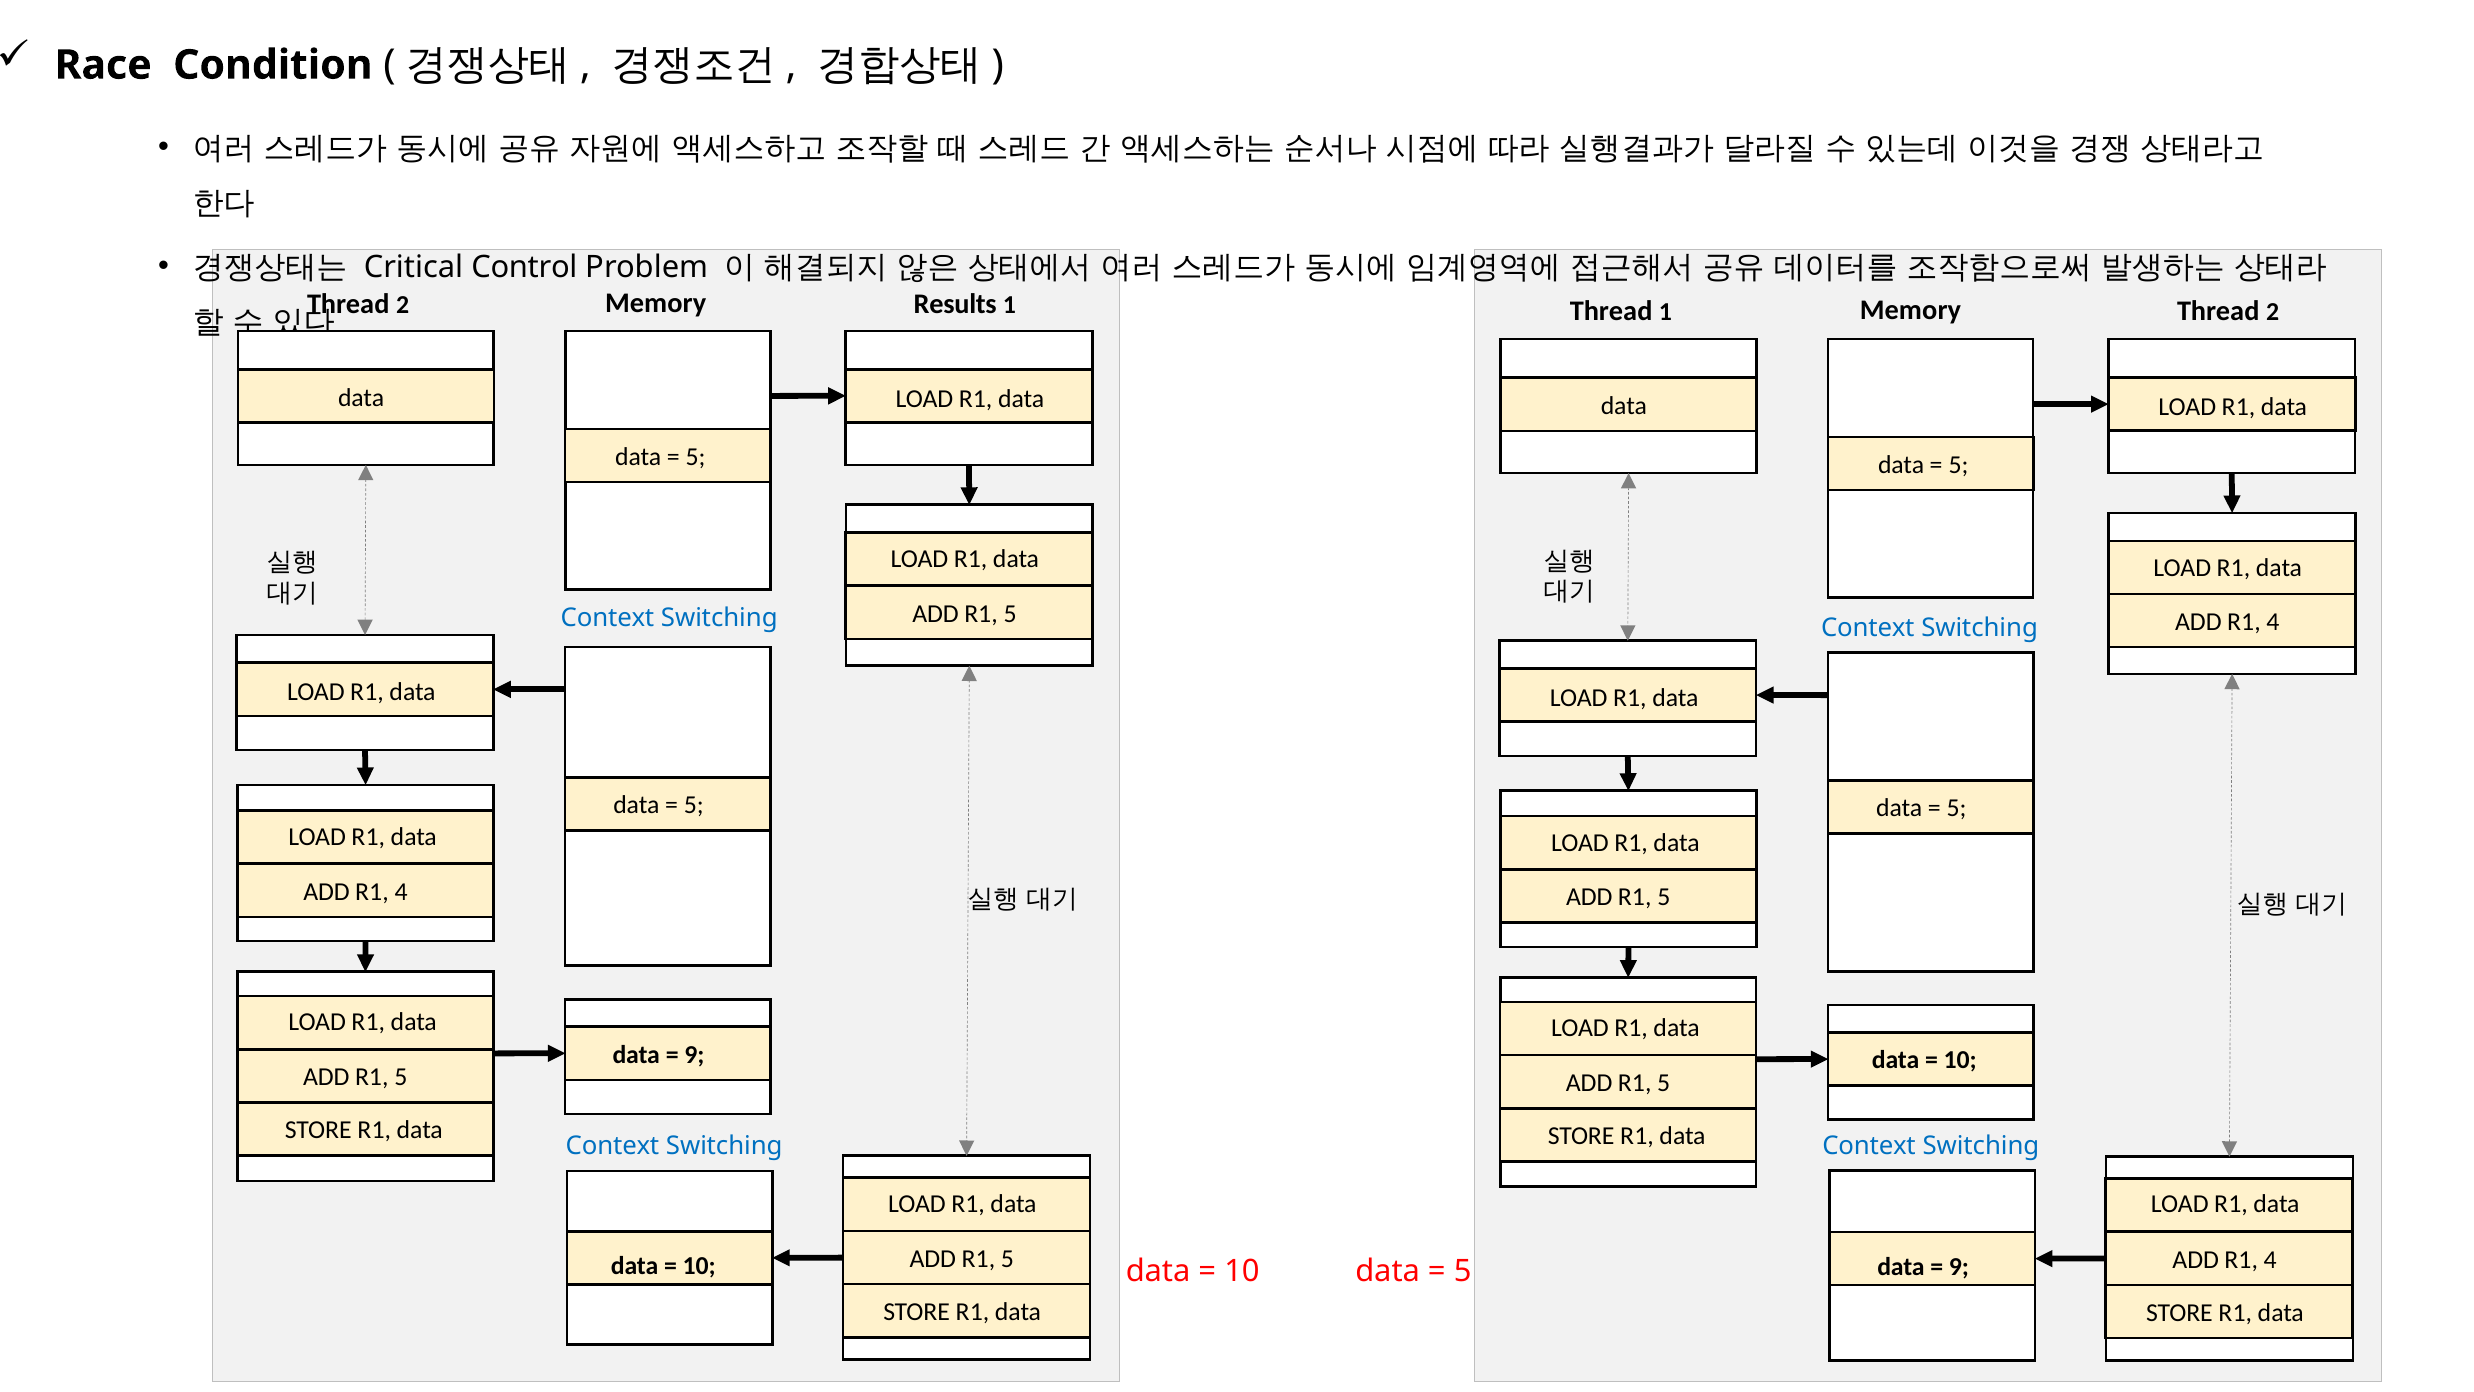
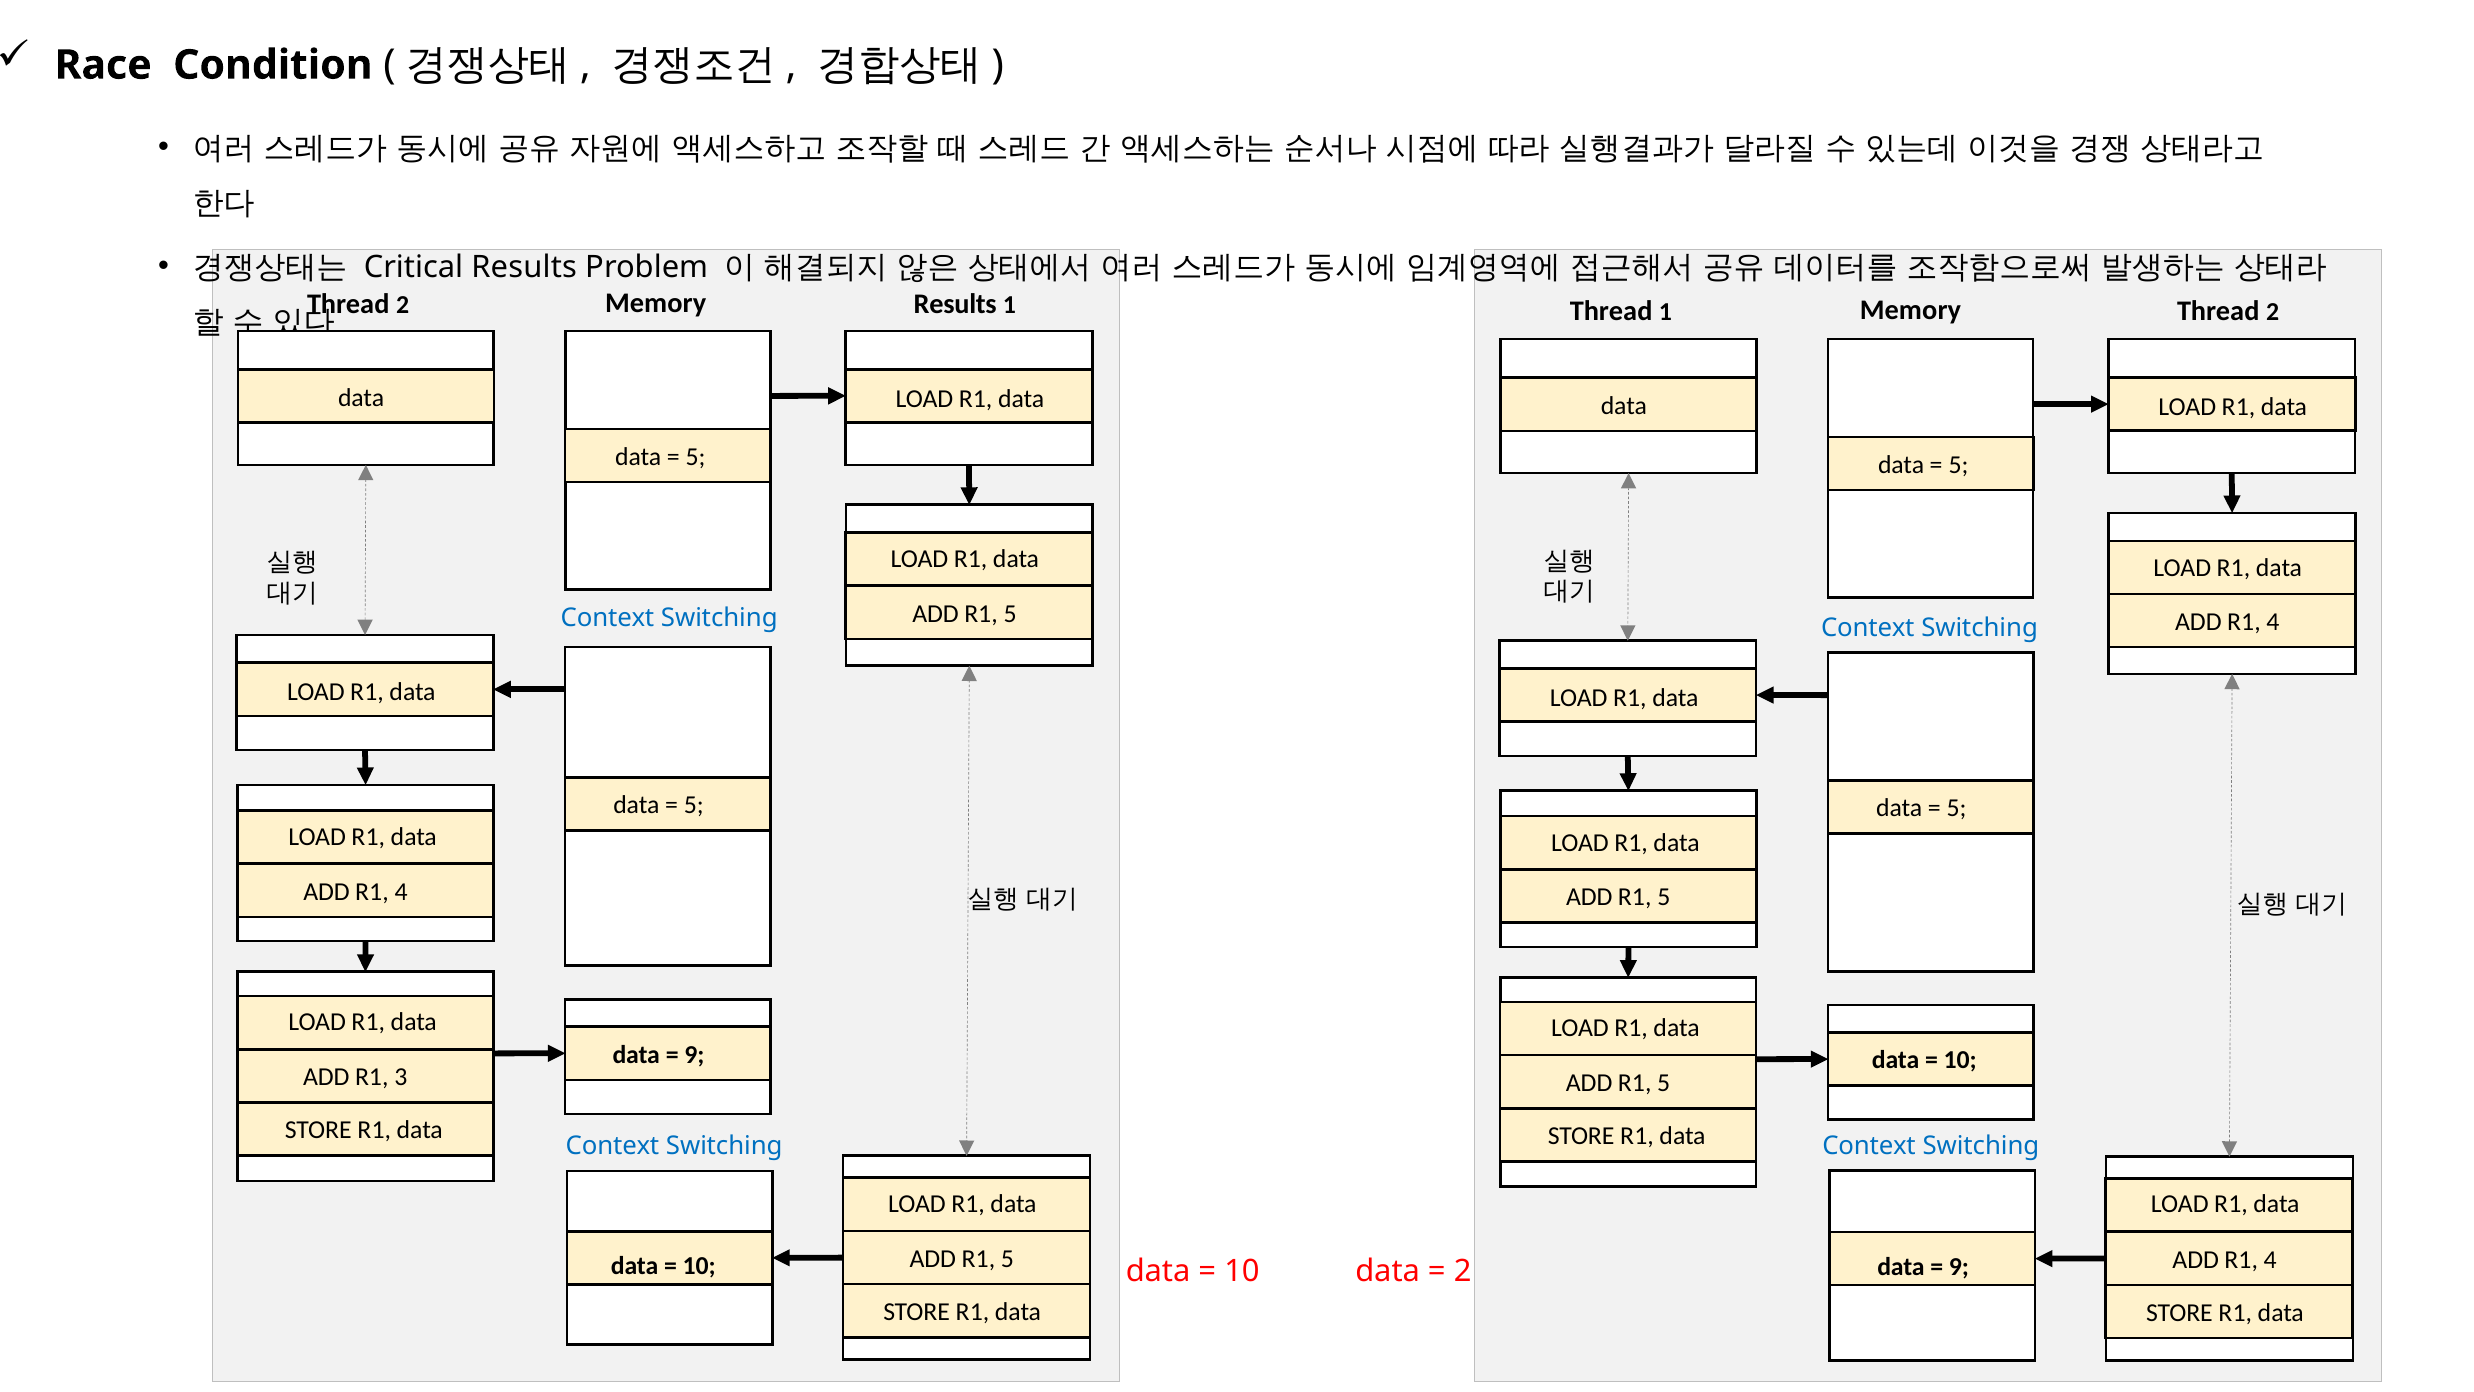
Critical Control: Control -> Results
5 at (401, 1077): 5 -> 3
5 at (1463, 1271): 5 -> 2
